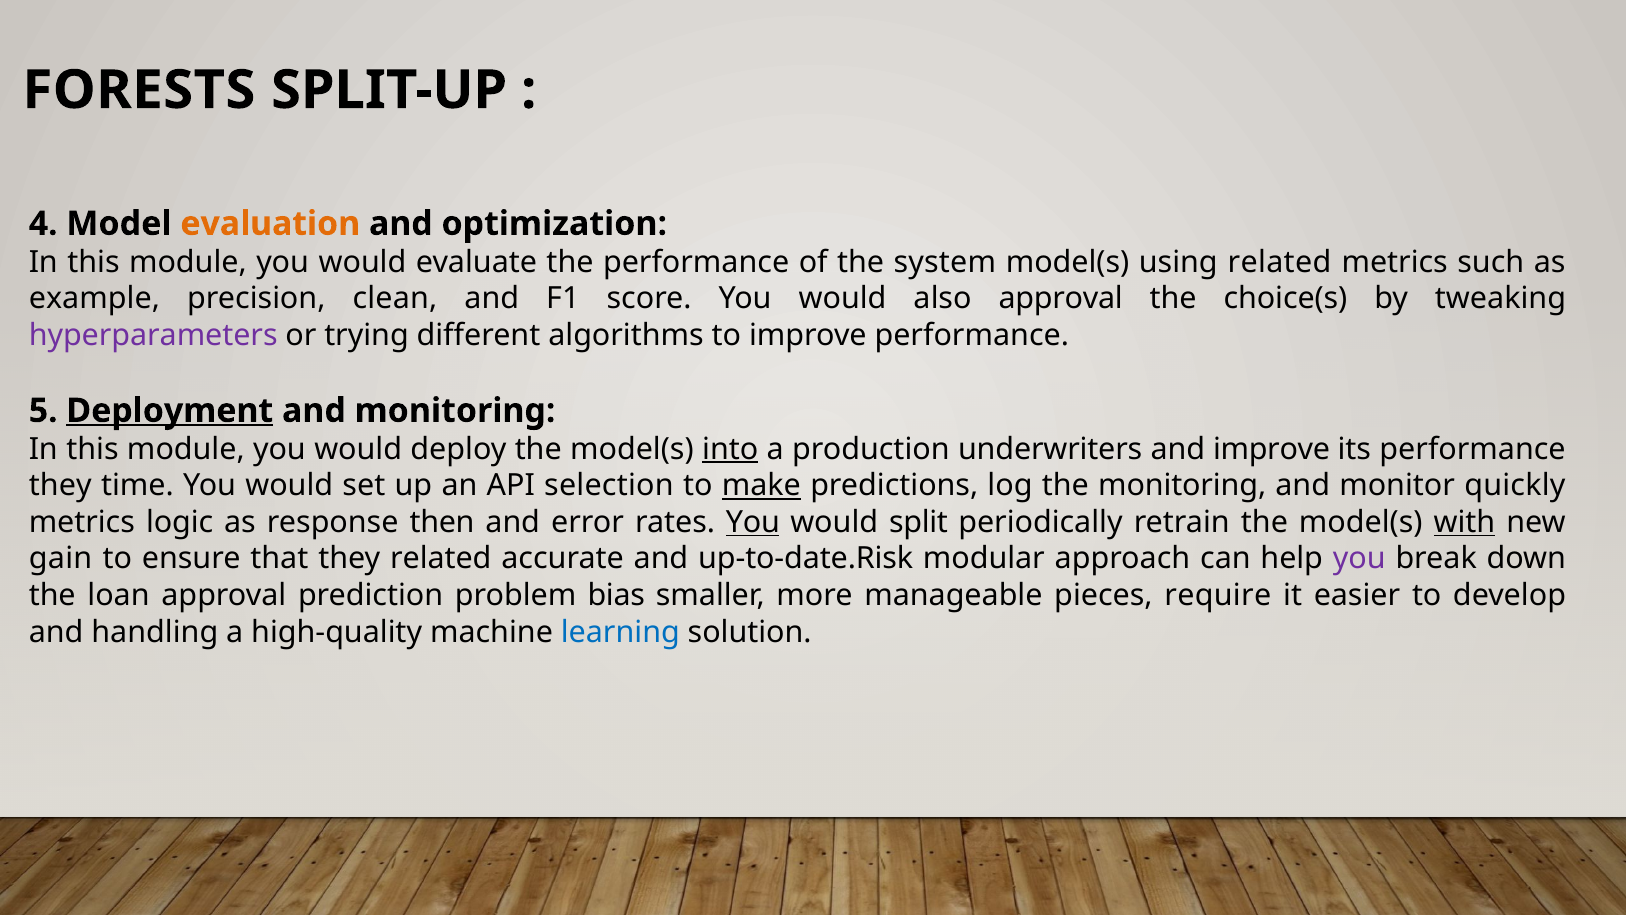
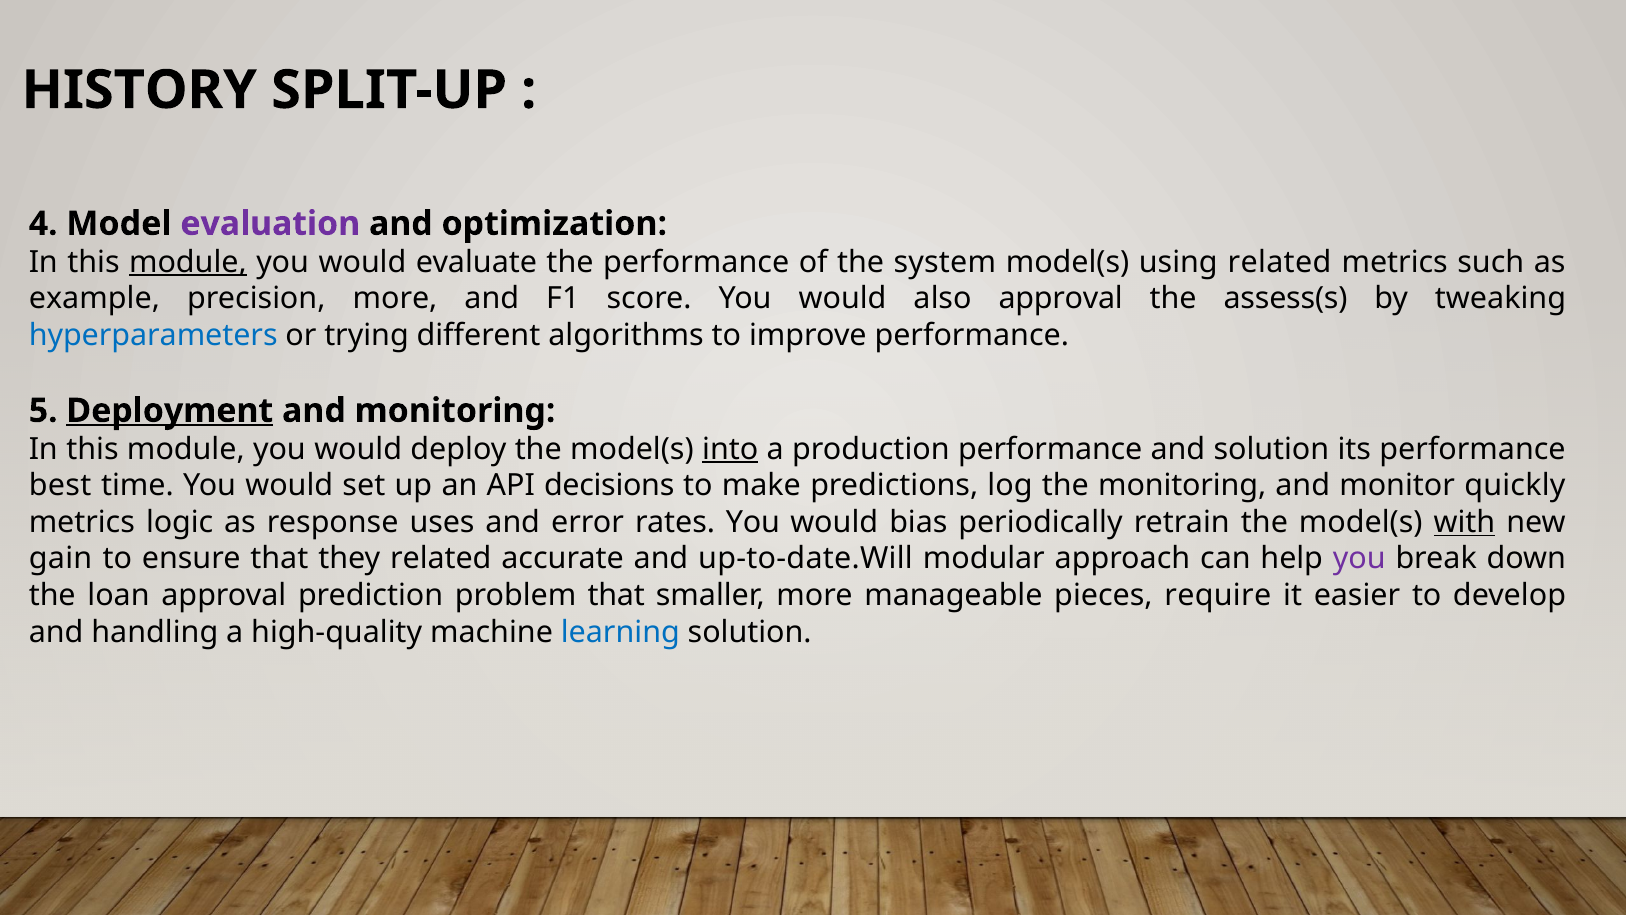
FORESTS: FORESTS -> HISTORY
evaluation colour: orange -> purple
module at (188, 262) underline: none -> present
precision clean: clean -> more
choice(s: choice(s -> assess(s
hyperparameters colour: purple -> blue
production underwriters: underwriters -> performance
and improve: improve -> solution
they at (60, 486): they -> best
selection: selection -> decisions
make underline: present -> none
then: then -> uses
You at (753, 522) underline: present -> none
split: split -> bias
up-to-date.Risk: up-to-date.Risk -> up-to-date.Will
problem bias: bias -> that
